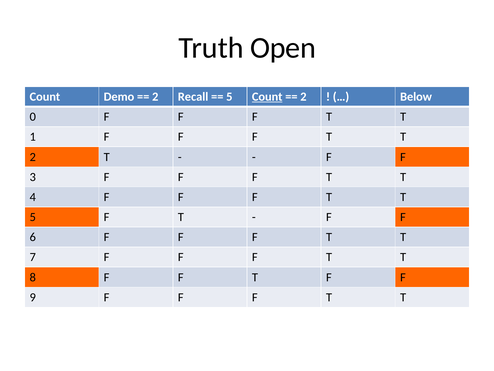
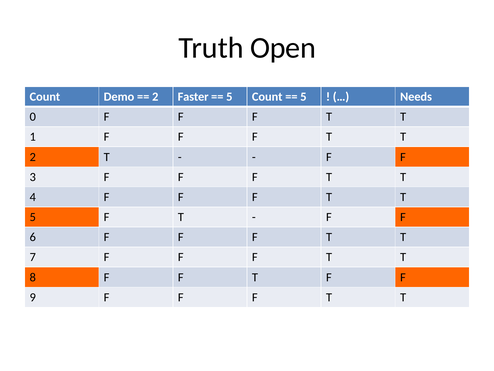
Recall: Recall -> Faster
Count at (267, 97) underline: present -> none
2 at (303, 97): 2 -> 5
Below: Below -> Needs
